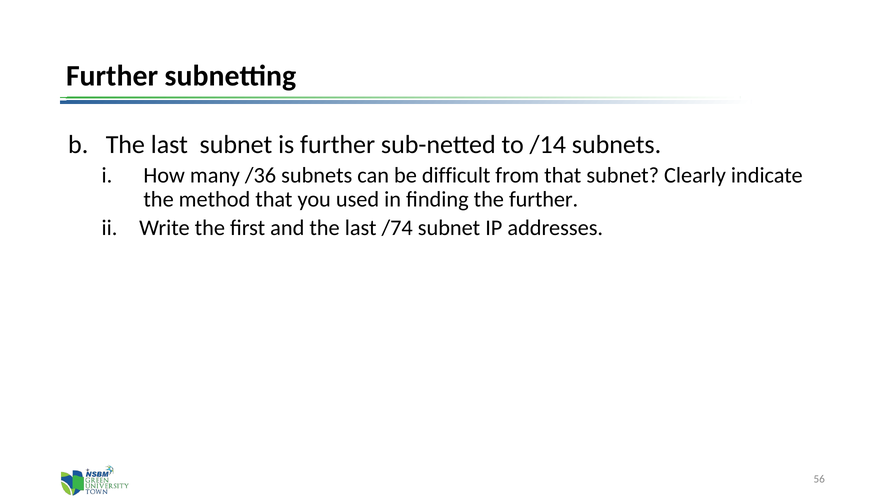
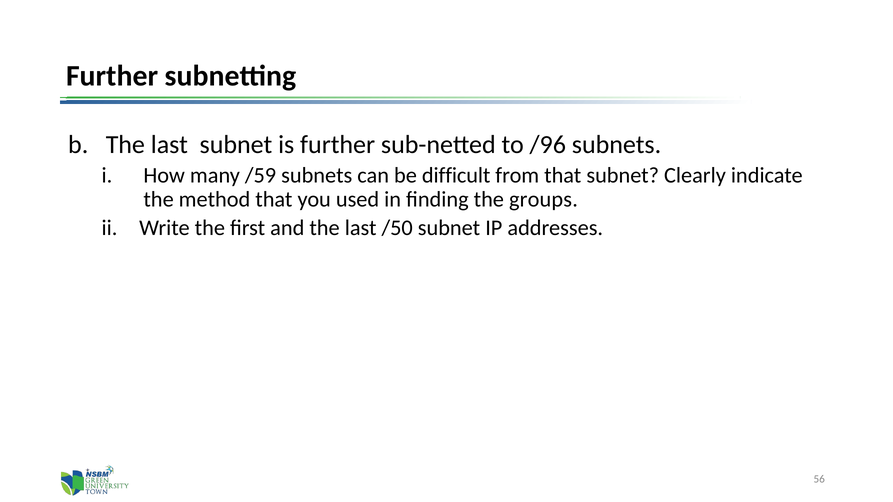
/14: /14 -> /96
/36: /36 -> /59
the further: further -> groups
/74: /74 -> /50
